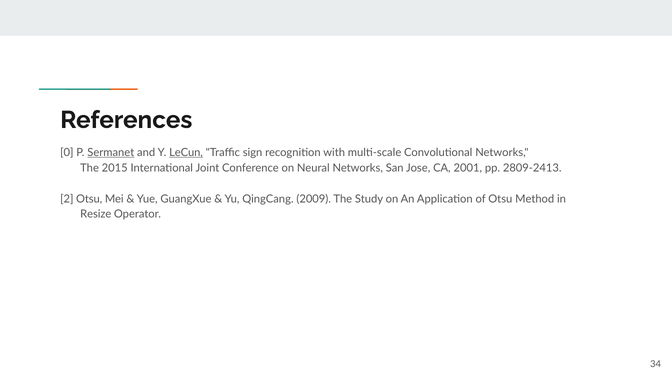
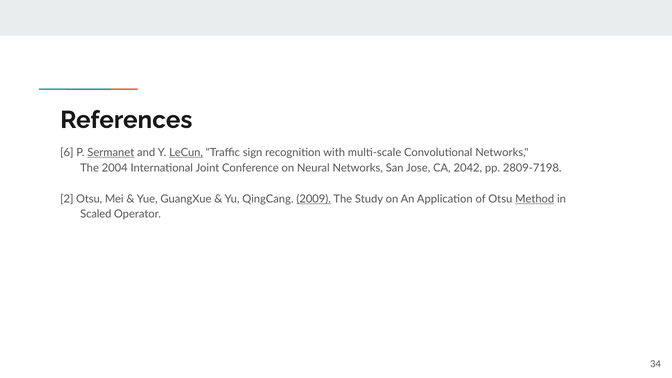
0: 0 -> 6
2015: 2015 -> 2004
2001: 2001 -> 2042
2809-2413: 2809-2413 -> 2809-7198
2009 underline: none -> present
Method underline: none -> present
Resize: Resize -> Scaled
